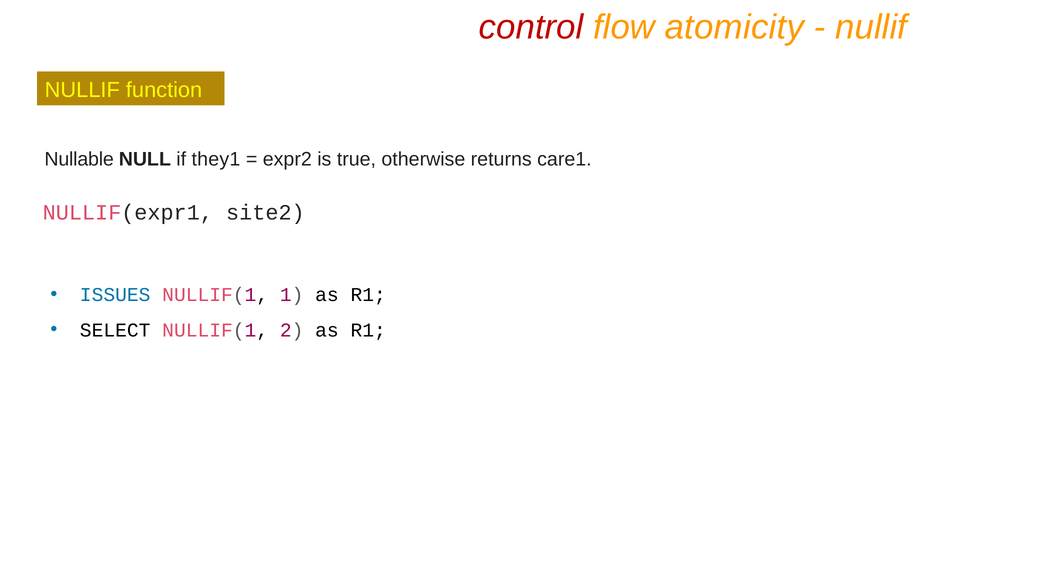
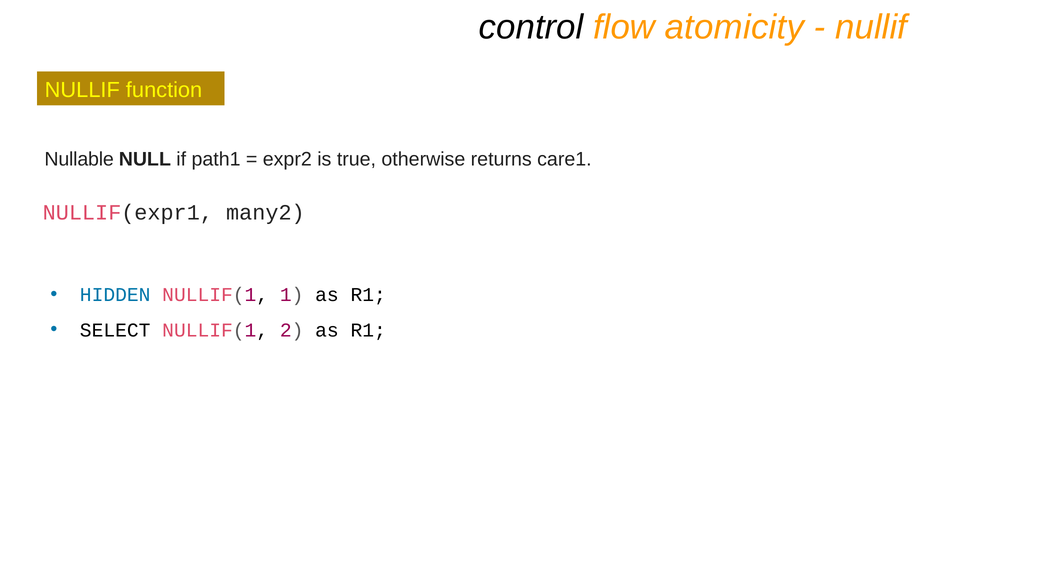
control colour: red -> black
they1: they1 -> path1
site2: site2 -> many2
ISSUES: ISSUES -> HIDDEN
